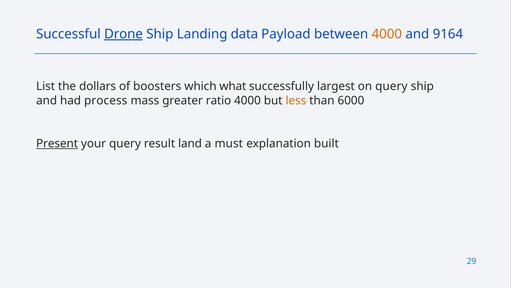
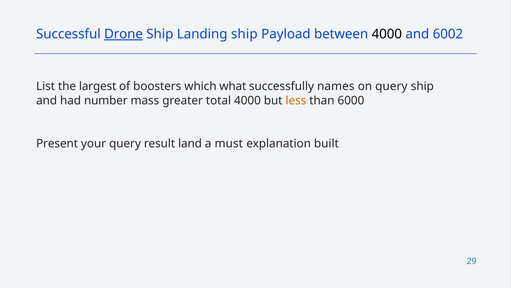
Landing data: data -> ship
4000 at (387, 34) colour: orange -> black
9164: 9164 -> 6002
dollars: dollars -> largest
largest: largest -> names
process: process -> number
ratio: ratio -> total
Present underline: present -> none
